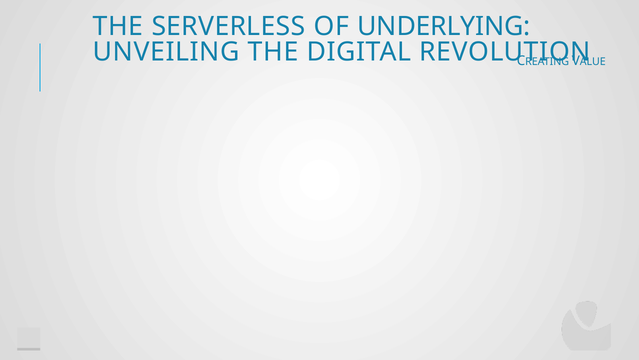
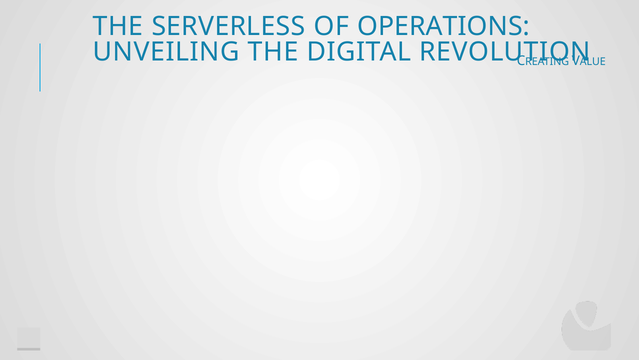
UNDERLYING: UNDERLYING -> OPERATIONS
